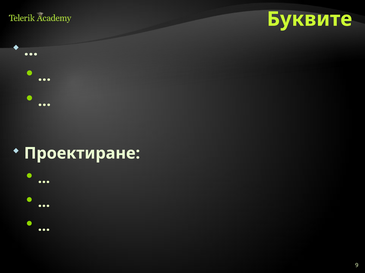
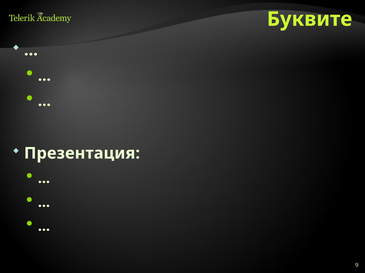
Проектиране: Проектиране -> Презентация
